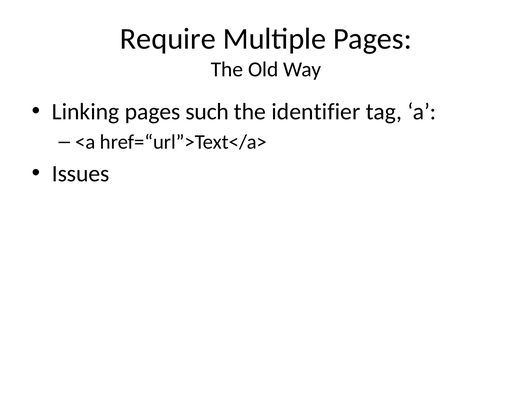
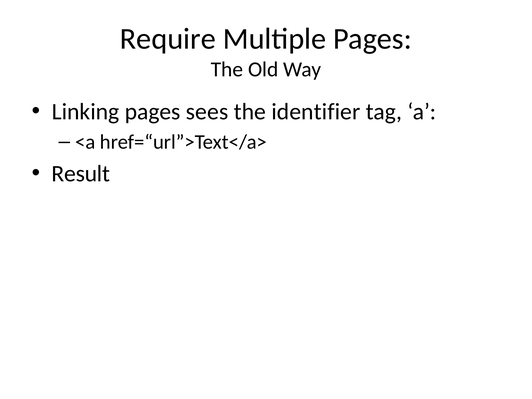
such: such -> sees
Issues: Issues -> Result
